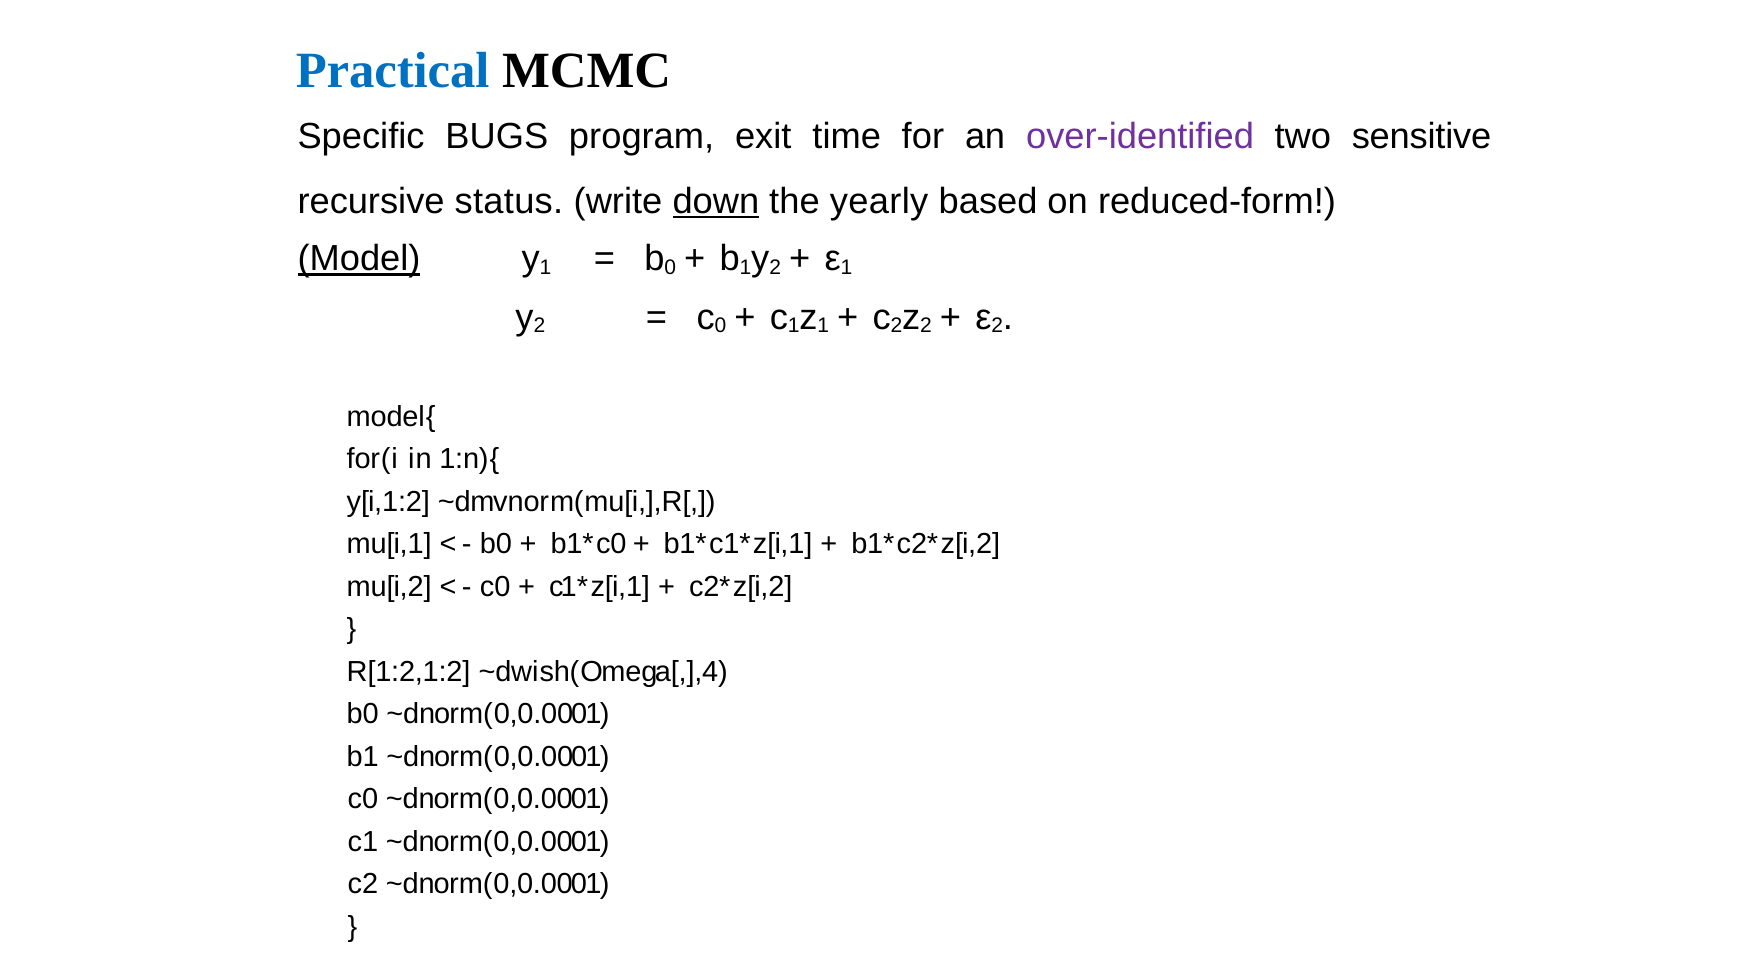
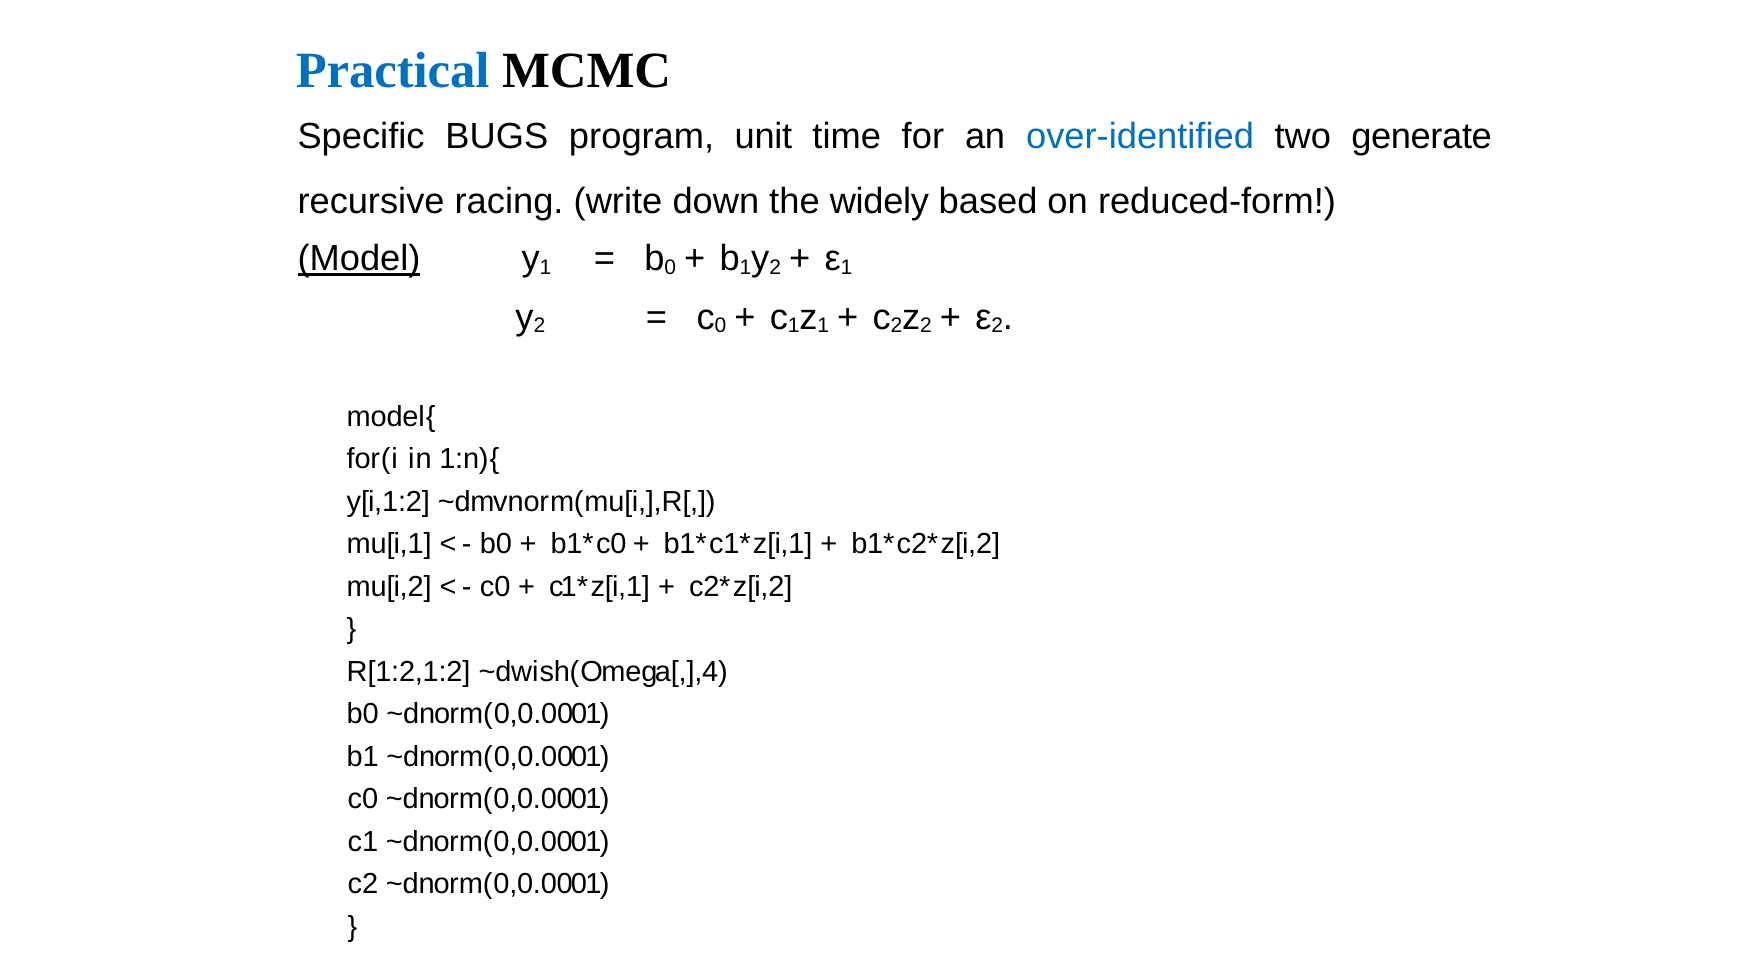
exit: exit -> unit
over-identified colour: purple -> blue
sensitive: sensitive -> generate
status: status -> racing
down underline: present -> none
yearly: yearly -> widely
